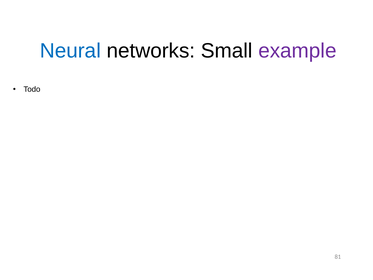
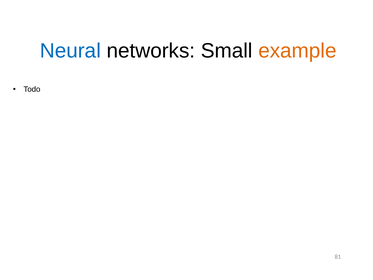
example colour: purple -> orange
